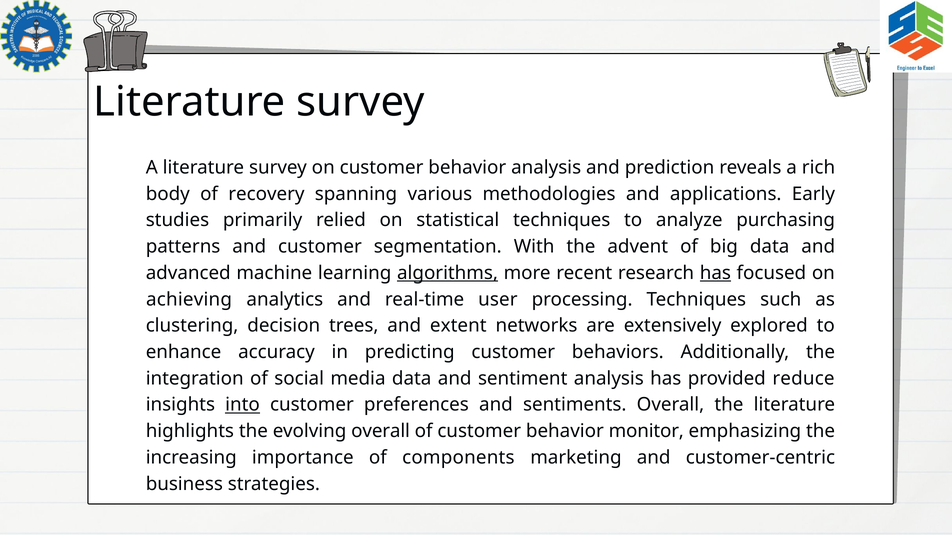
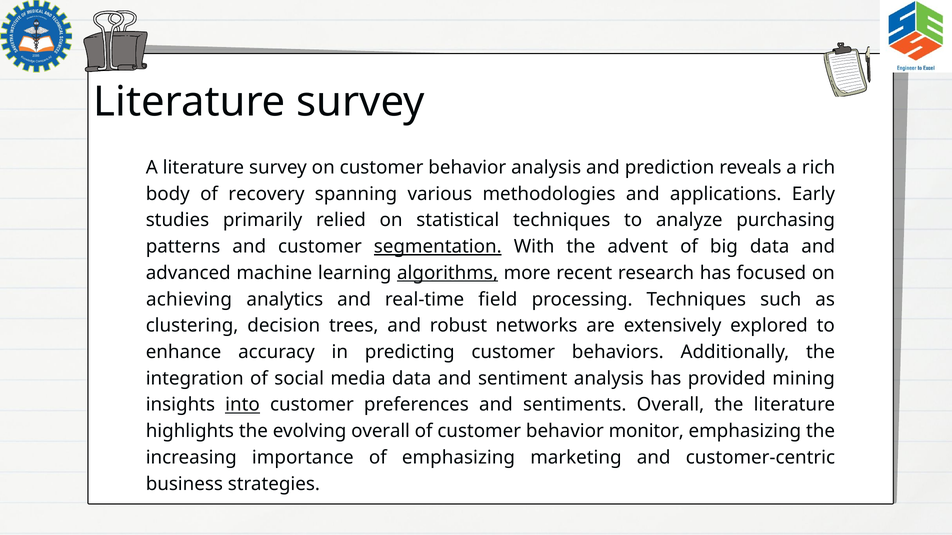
segmentation underline: none -> present
has at (715, 273) underline: present -> none
user: user -> field
extent: extent -> robust
reduce: reduce -> mining
of components: components -> emphasizing
